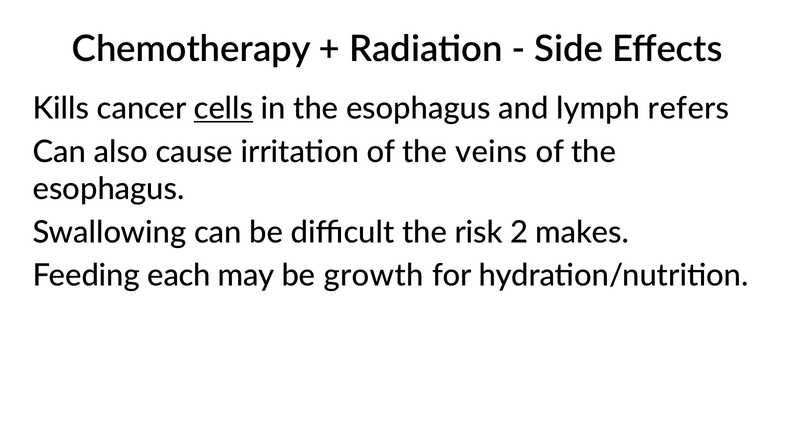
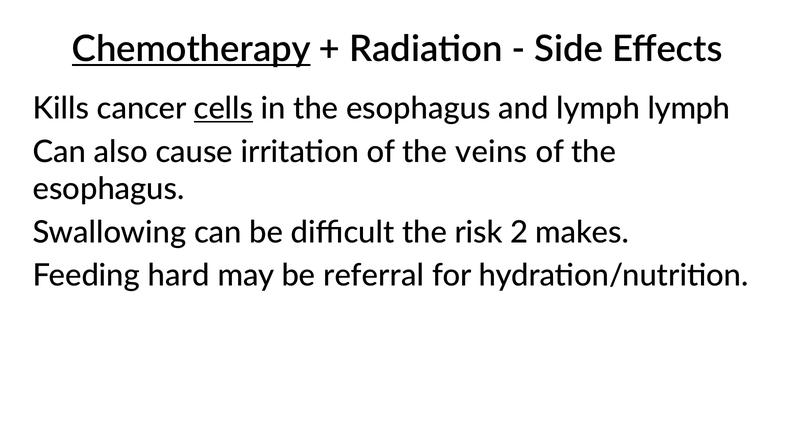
Chemotherapy underline: none -> present
lymph refers: refers -> lymph
each: each -> hard
growth: growth -> referral
